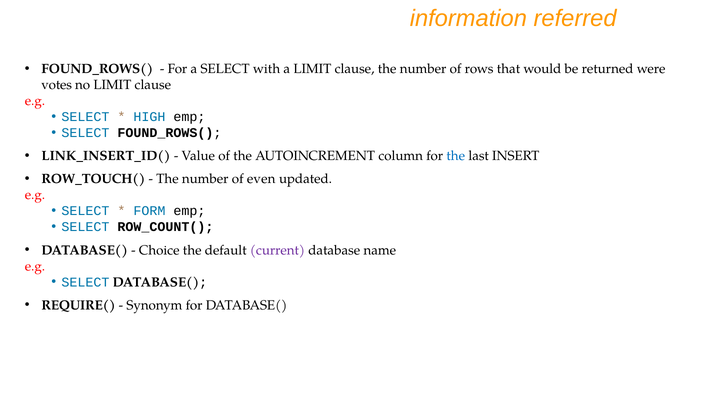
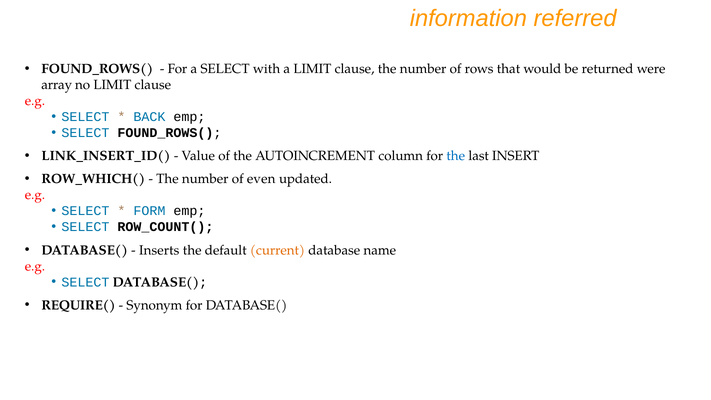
votes: votes -> array
HIGH: HIGH -> BACK
ROW_TOUCH(: ROW_TOUCH( -> ROW_WHICH(
Choice: Choice -> Inserts
current colour: purple -> orange
